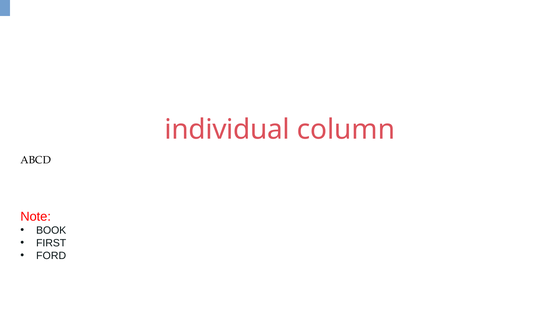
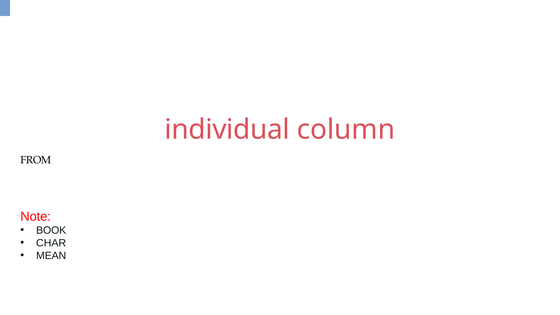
ABCD: ABCD -> FROM
FIRST: FIRST -> CHAR
FORD: FORD -> MEAN
